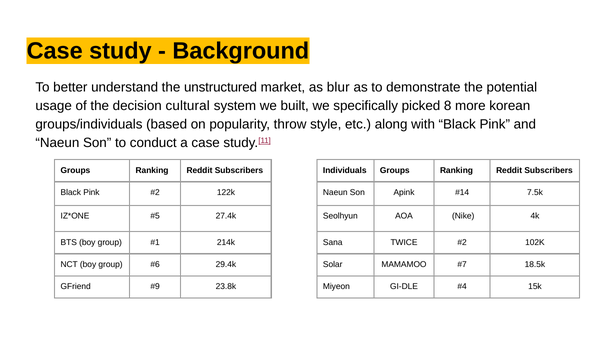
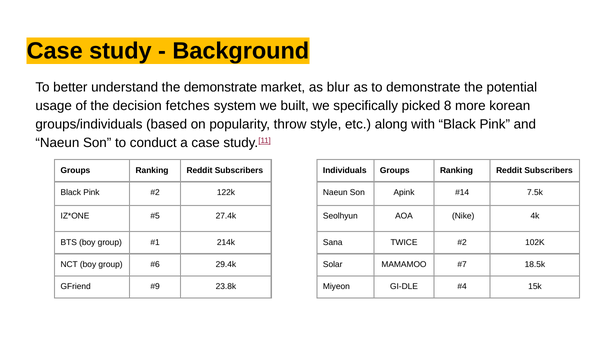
the unstructured: unstructured -> demonstrate
cultural: cultural -> fetches
